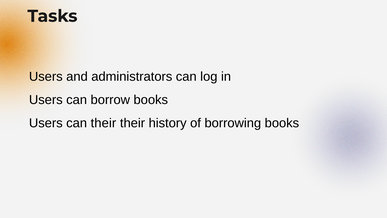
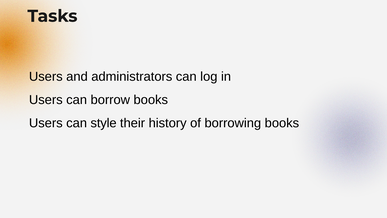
can their: their -> style
